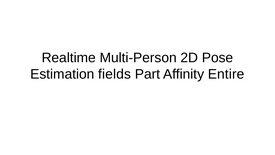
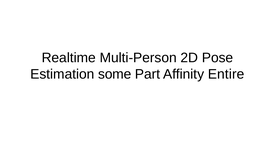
fields: fields -> some
